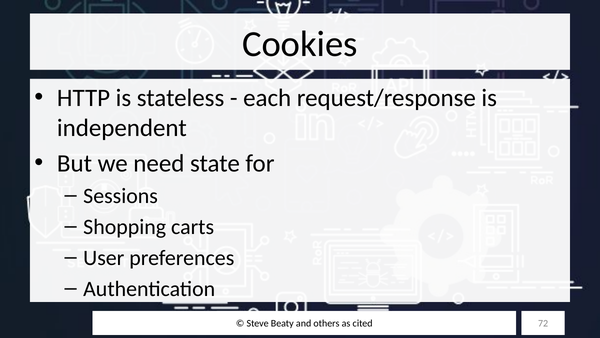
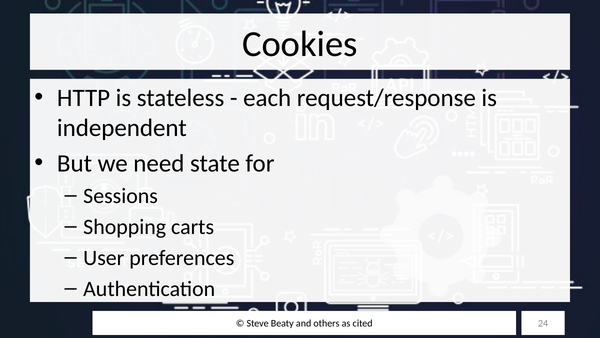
72: 72 -> 24
